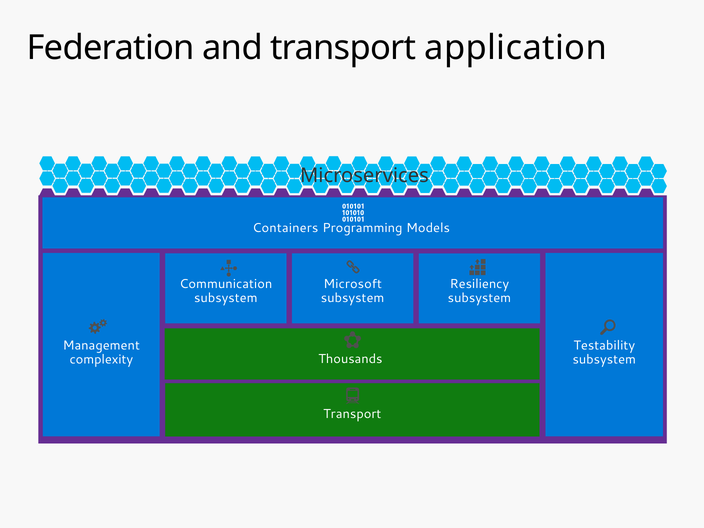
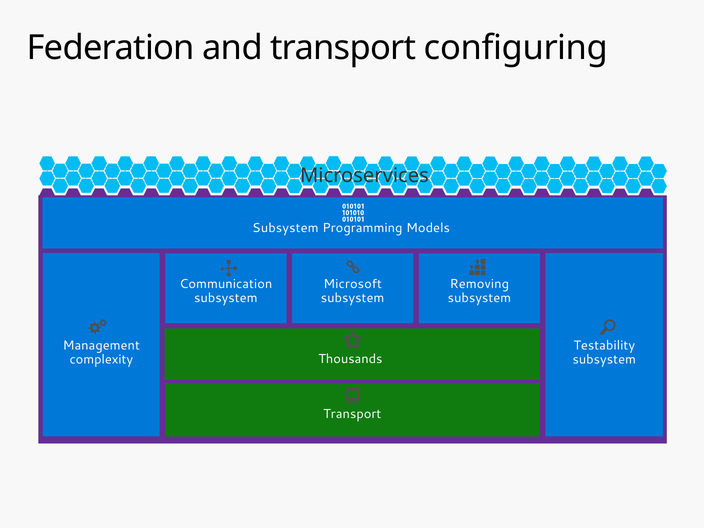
application: application -> configuring
Containers at (285, 228): Containers -> Subsystem
Resiliency: Resiliency -> Removing
